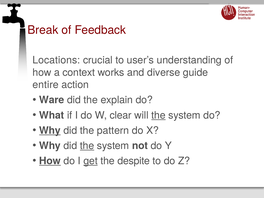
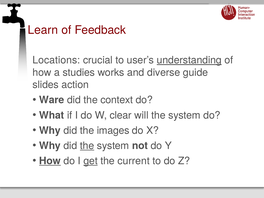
Break: Break -> Learn
understanding underline: none -> present
context: context -> studies
entire: entire -> slides
explain: explain -> context
the at (158, 115) underline: present -> none
Why at (50, 130) underline: present -> none
pattern: pattern -> images
despite: despite -> current
